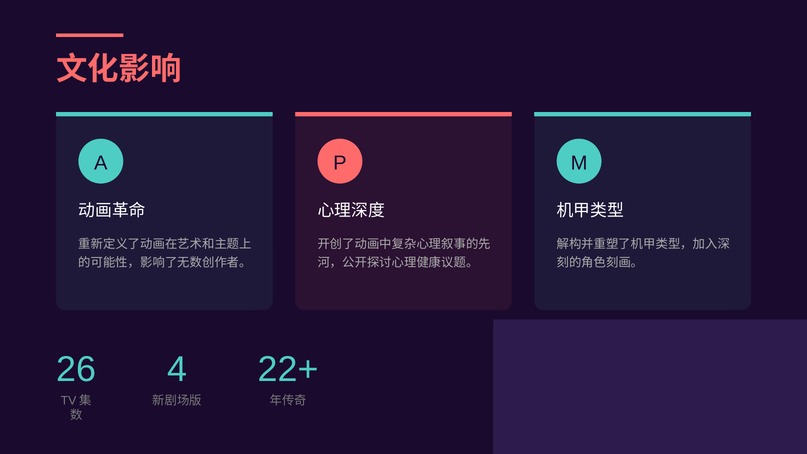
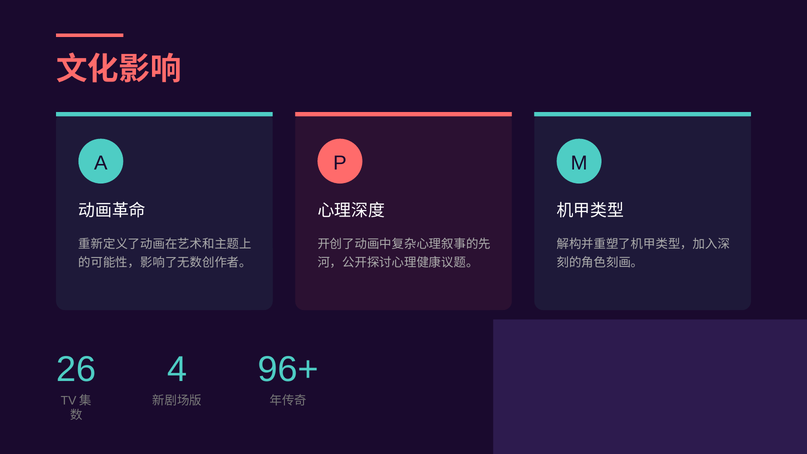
22+: 22+ -> 96+
